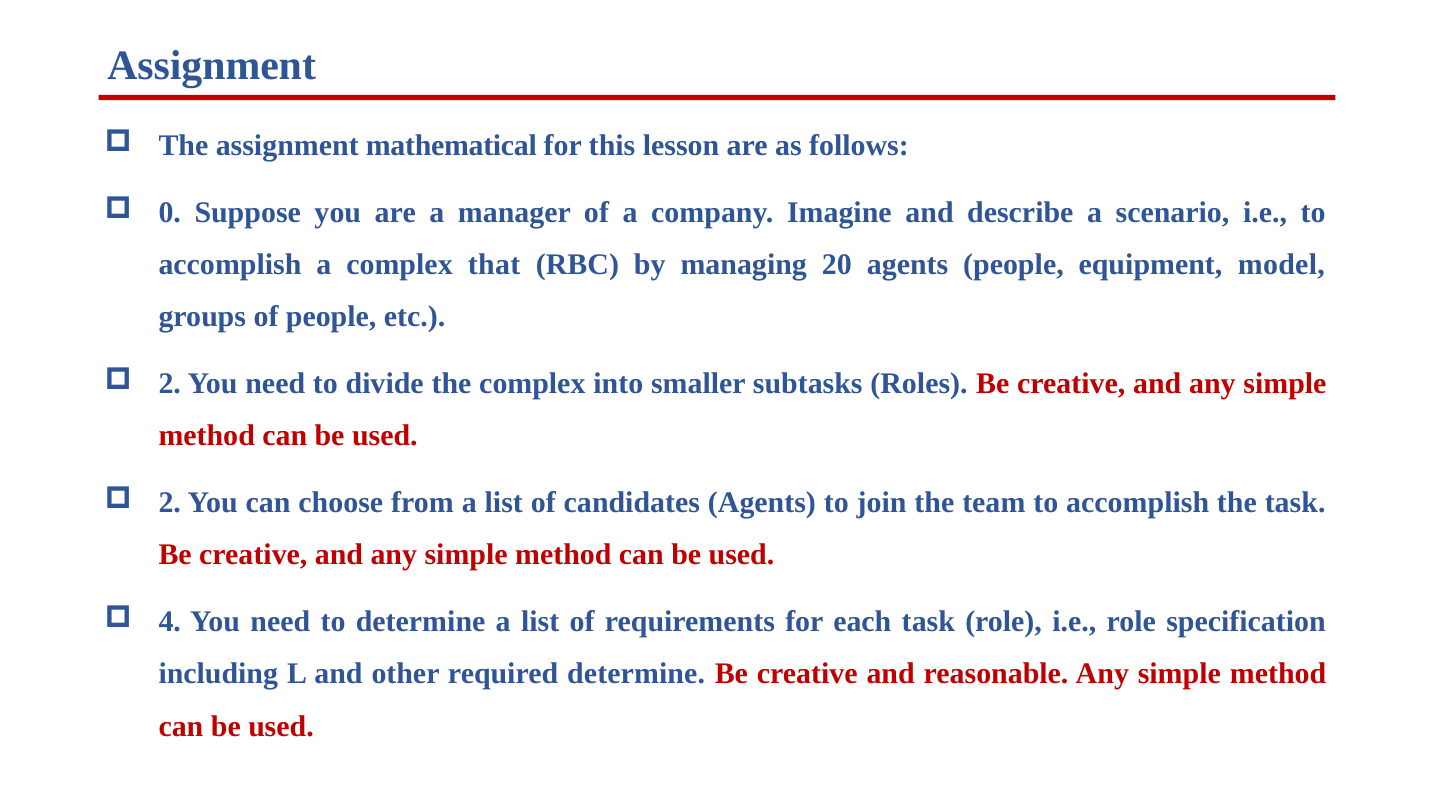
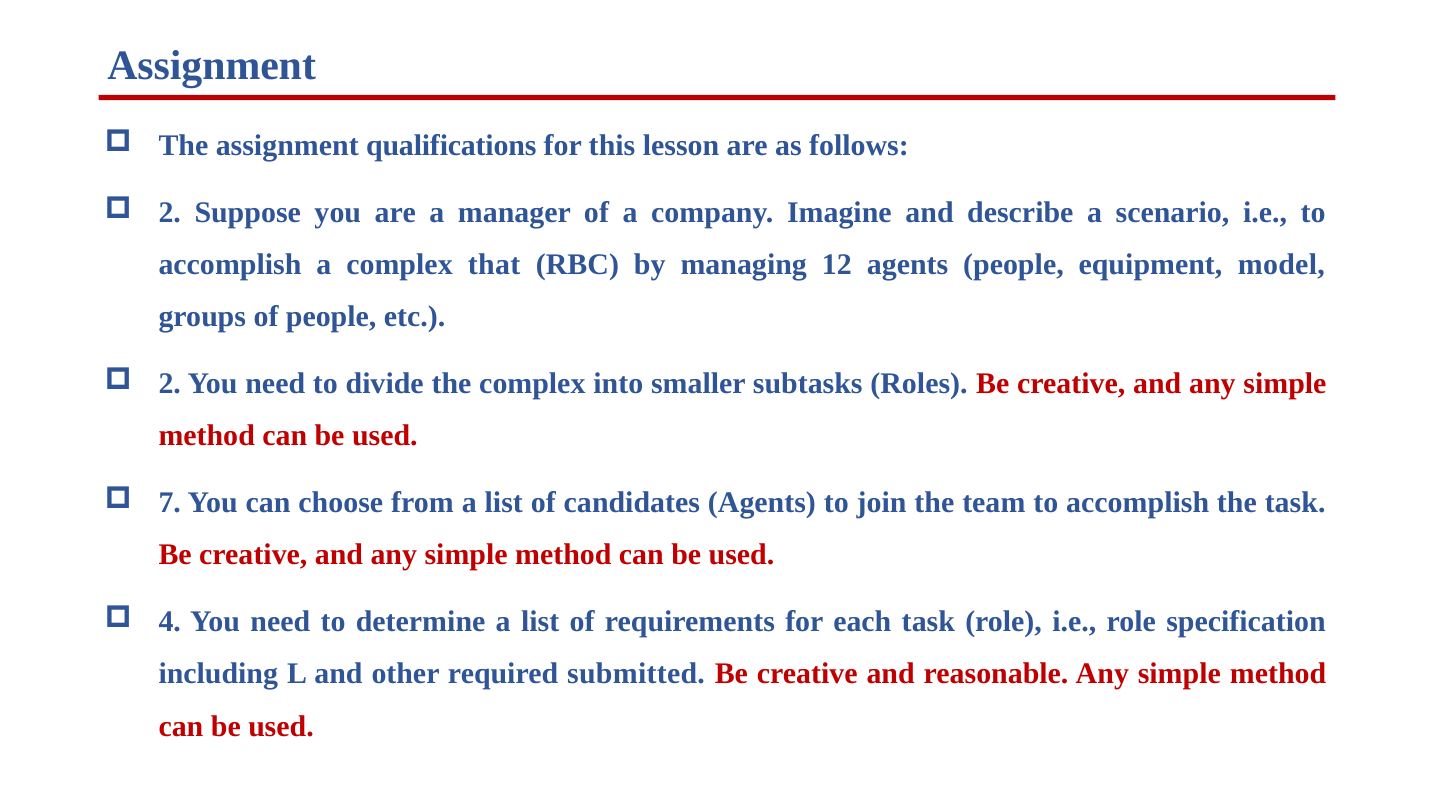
mathematical: mathematical -> qualifications
0 at (170, 213): 0 -> 2
20: 20 -> 12
2 at (170, 503): 2 -> 7
required determine: determine -> submitted
